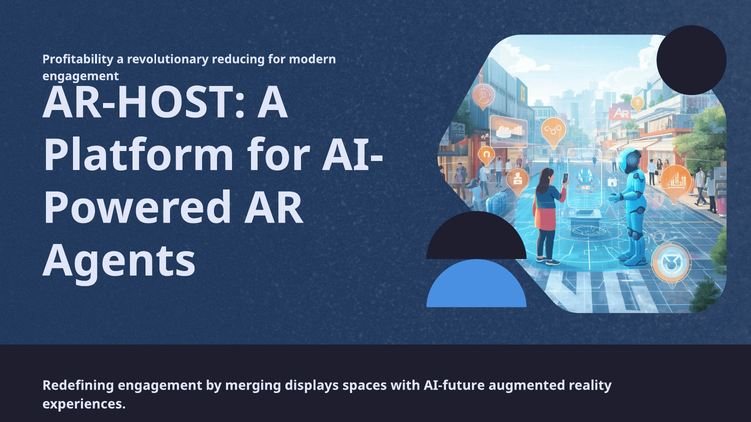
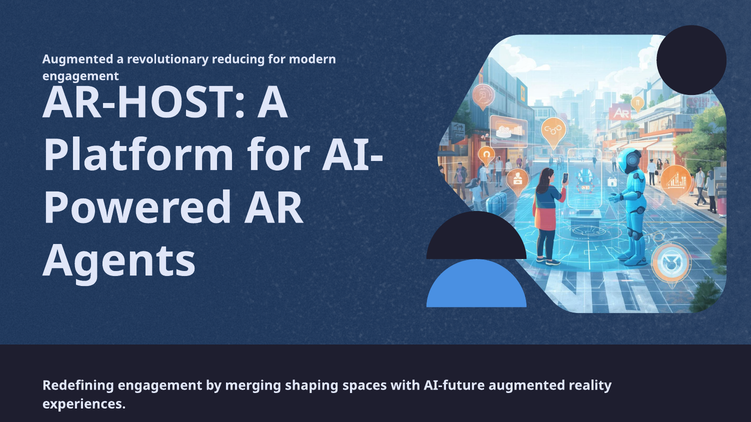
Profitability at (78, 59): Profitability -> Augmented
displays: displays -> shaping
